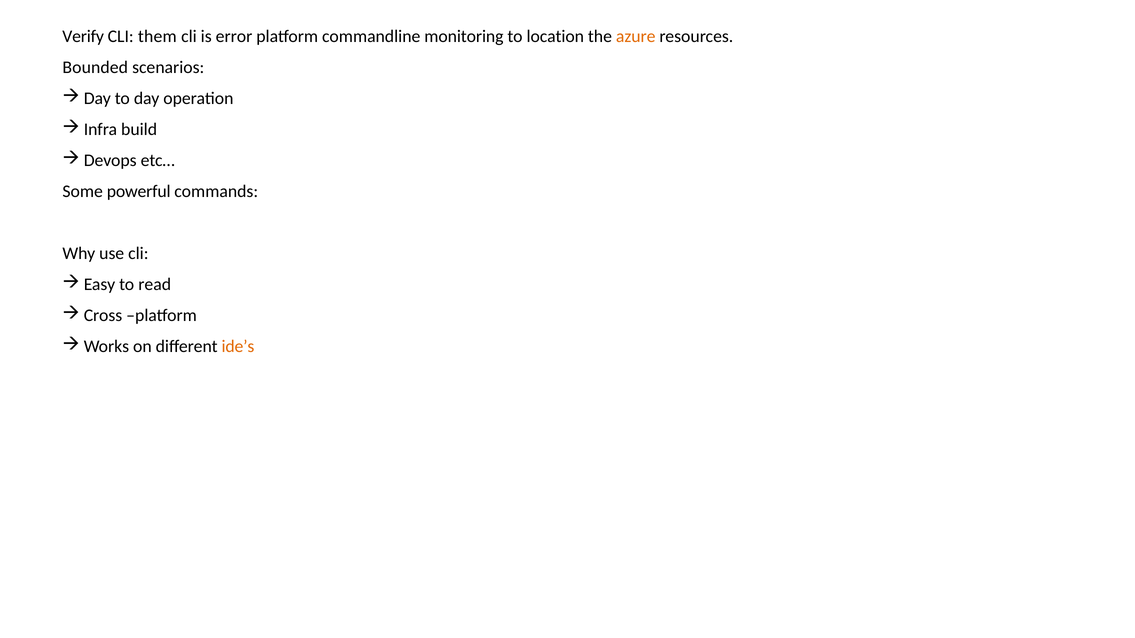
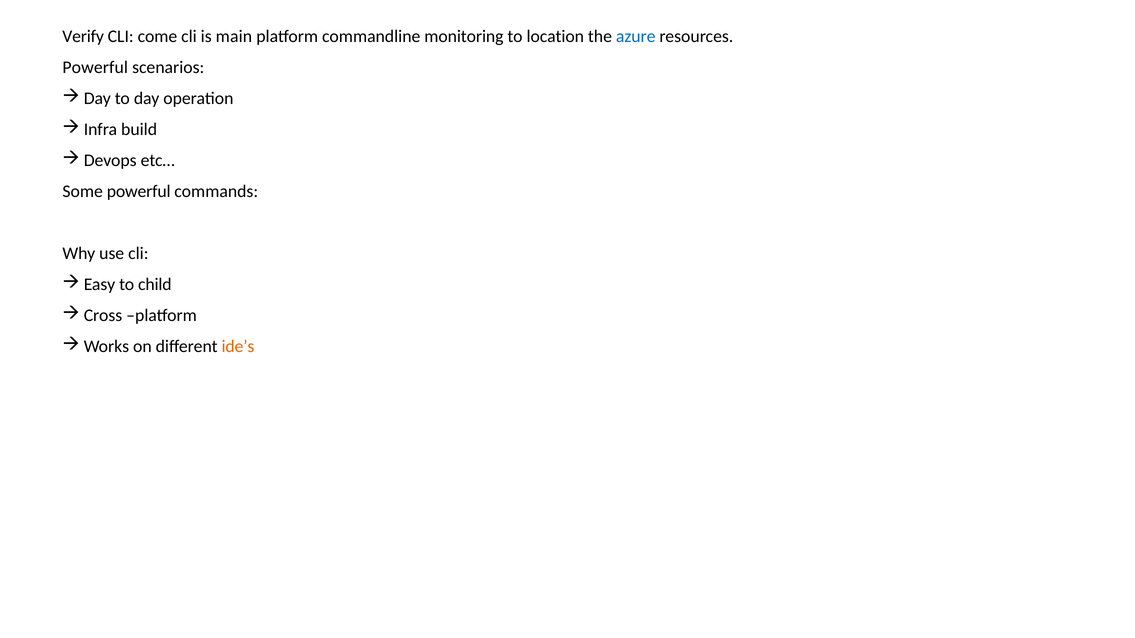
them: them -> come
error: error -> main
azure colour: orange -> blue
Bounded at (95, 68): Bounded -> Powerful
read: read -> child
